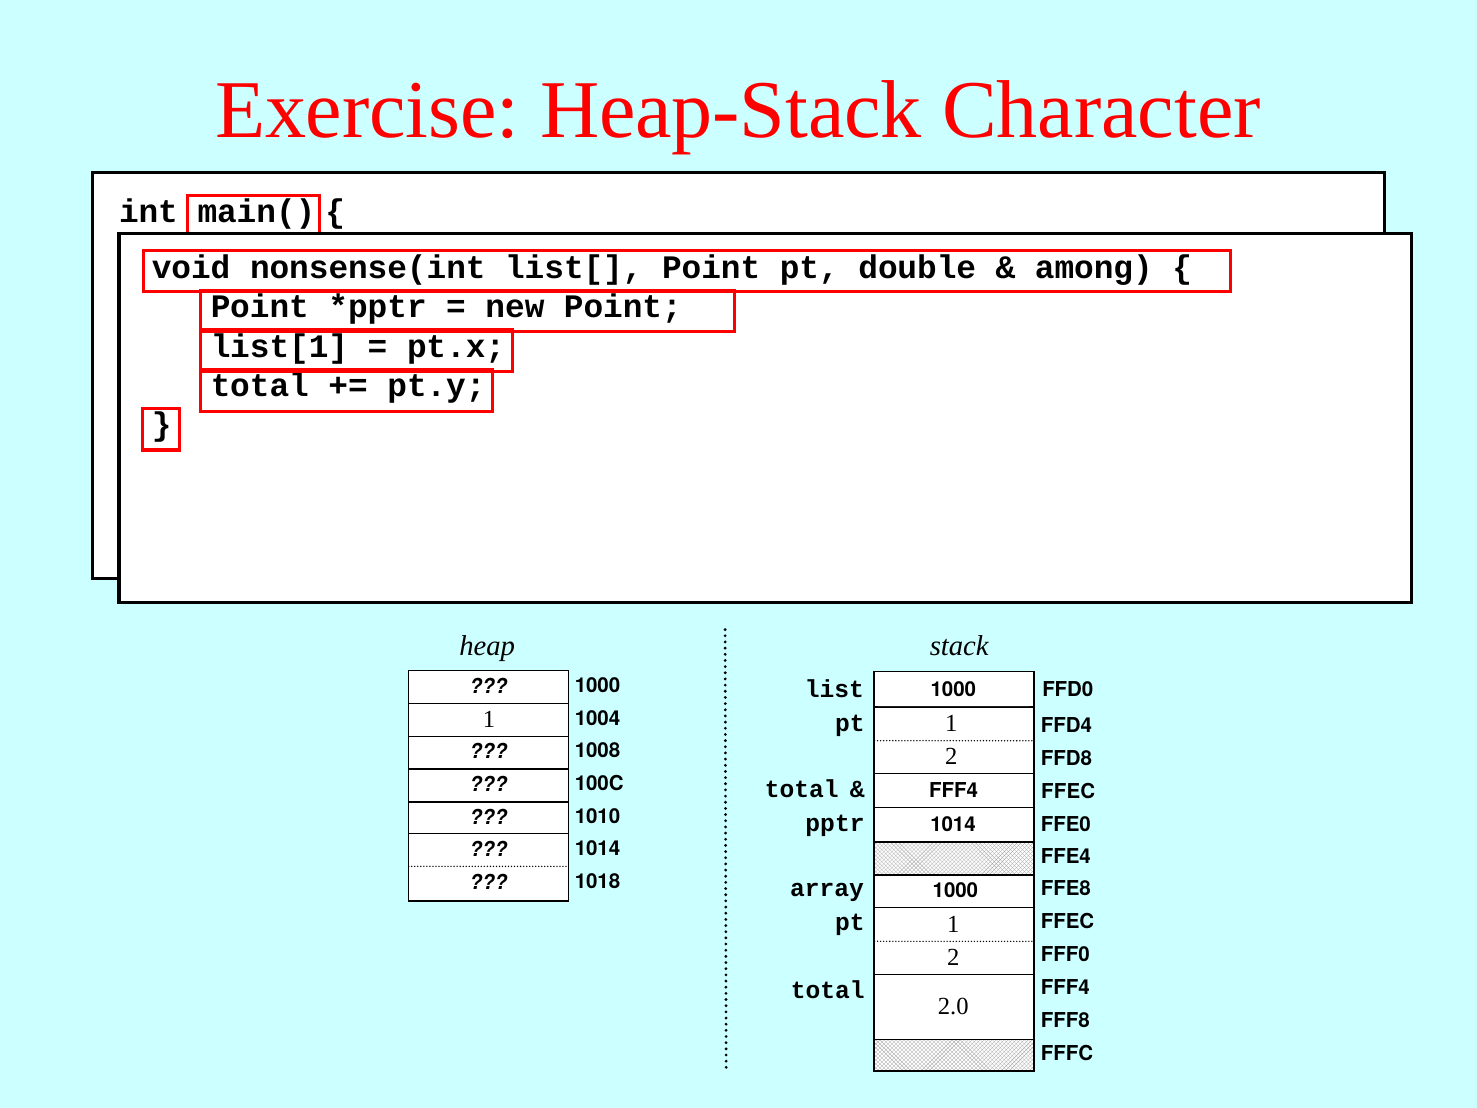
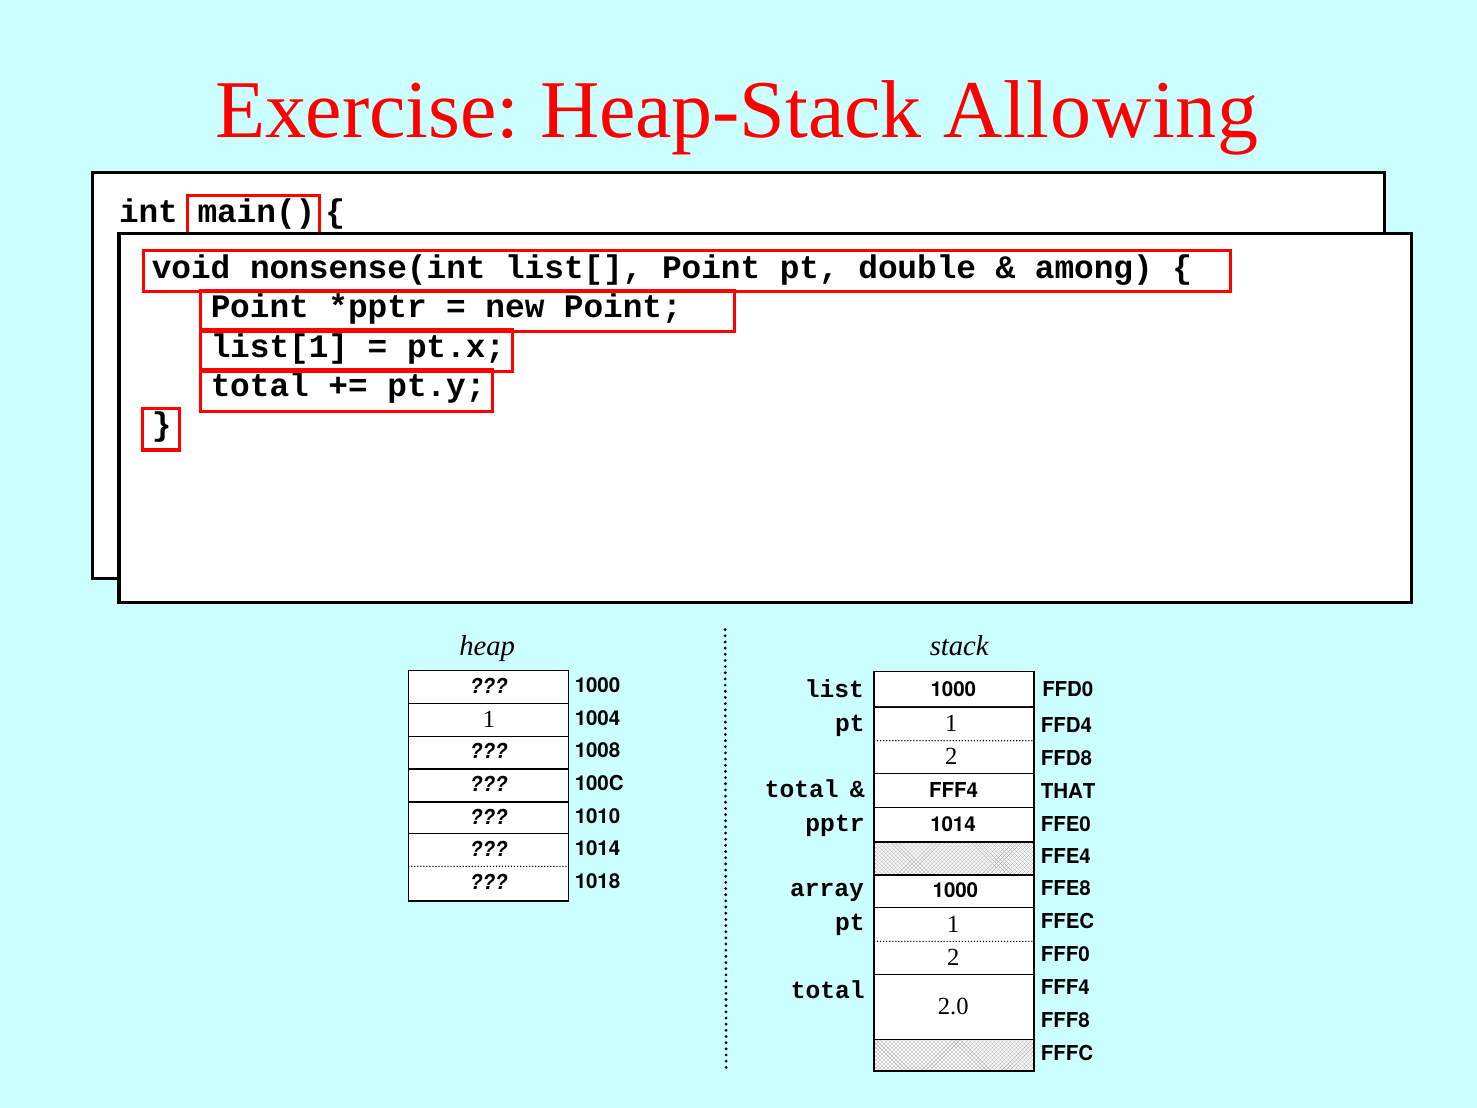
Character: Character -> Allowing
FFEC at (1068, 791): FFEC -> THAT
